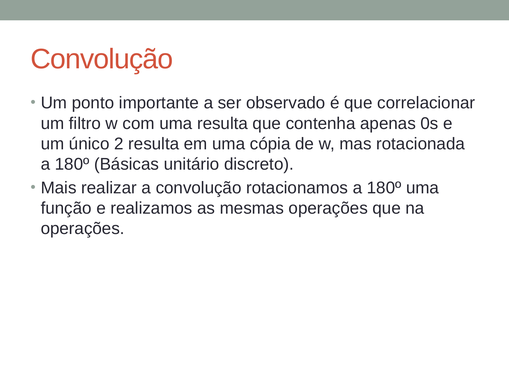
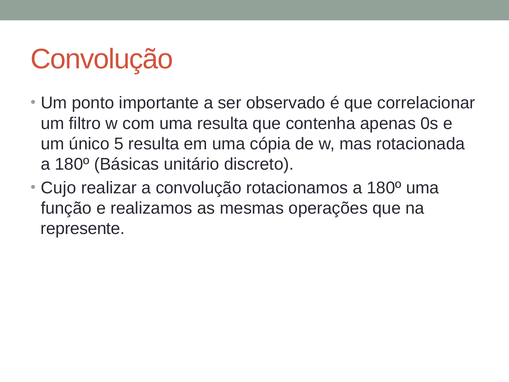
2: 2 -> 5
Mais: Mais -> Cujo
operações at (83, 229): operações -> represente
